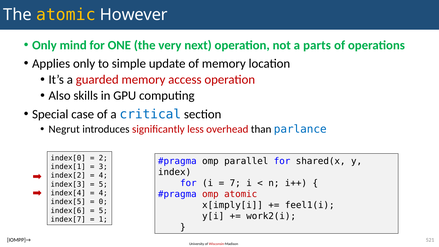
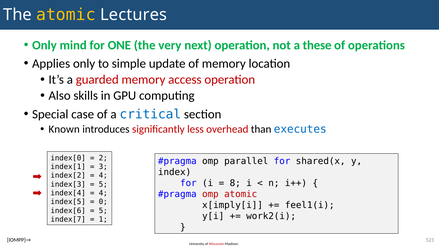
However: However -> Lectures
parts: parts -> these
Negrut: Negrut -> Known
parlance: parlance -> executes
7: 7 -> 8
